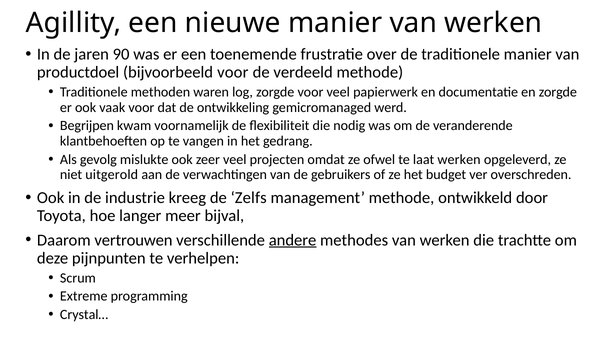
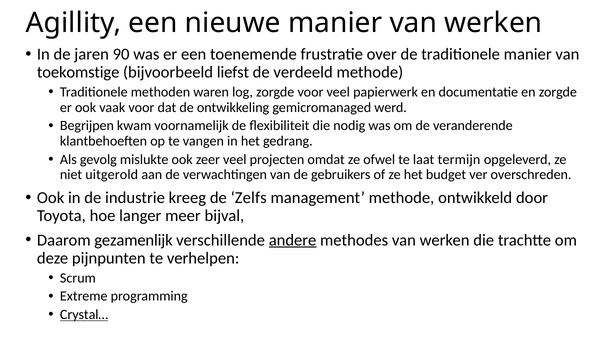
productdoel: productdoel -> toekomstige
bijvoorbeeld voor: voor -> liefst
laat werken: werken -> termijn
vertrouwen: vertrouwen -> gezamenlijk
Crystal… underline: none -> present
